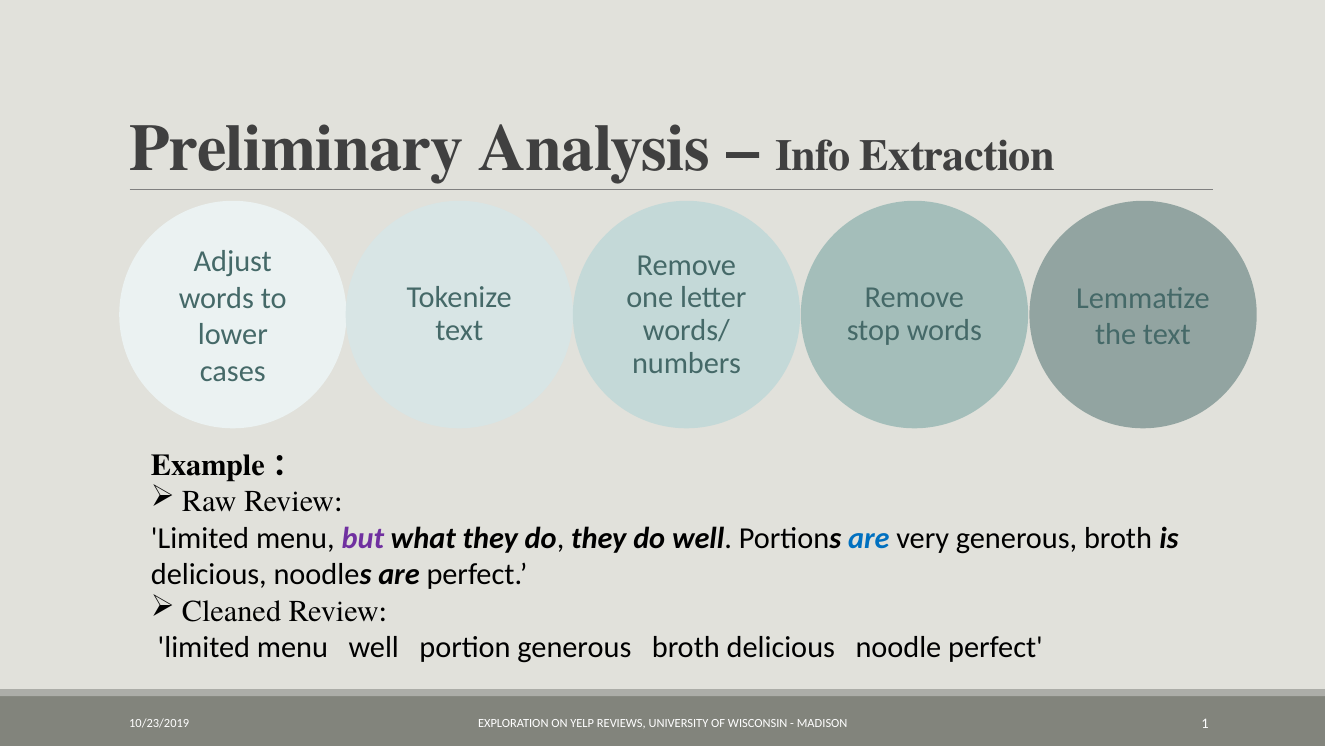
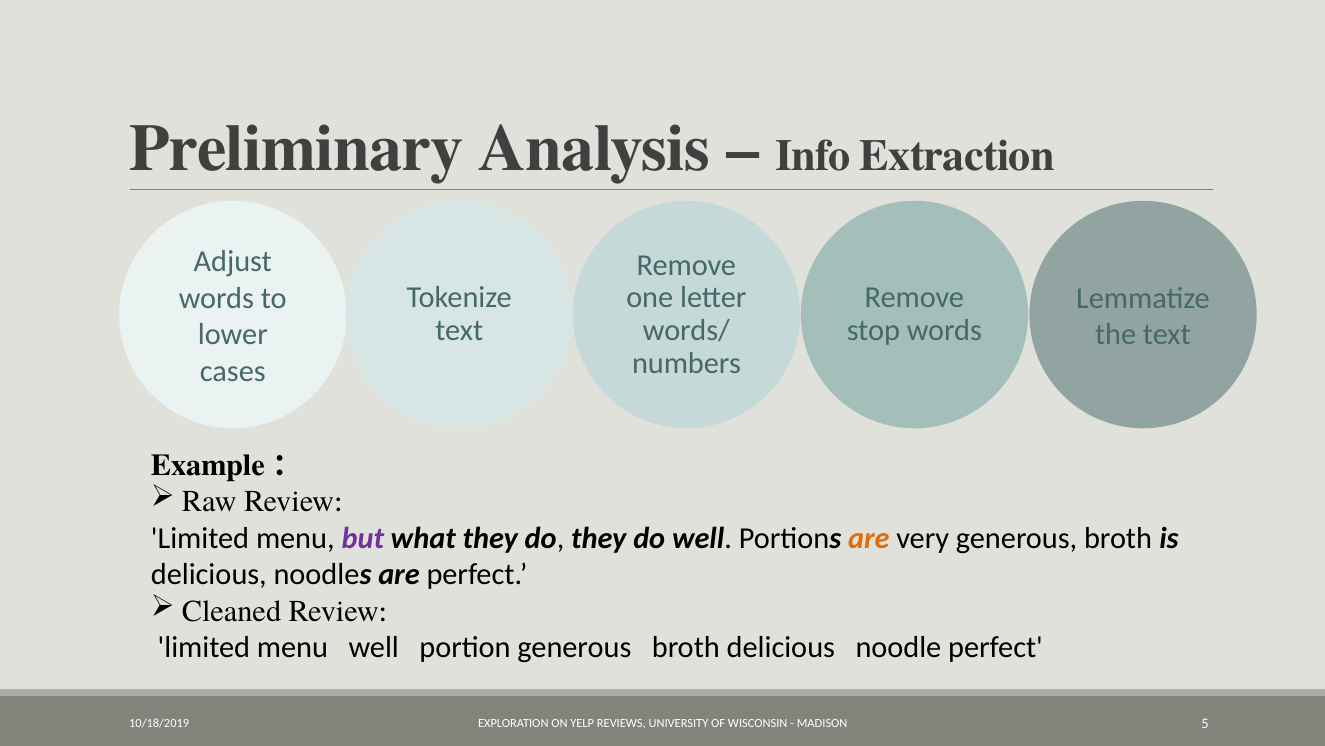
are at (869, 538) colour: blue -> orange
10/23/2019: 10/23/2019 -> 10/18/2019
1: 1 -> 5
